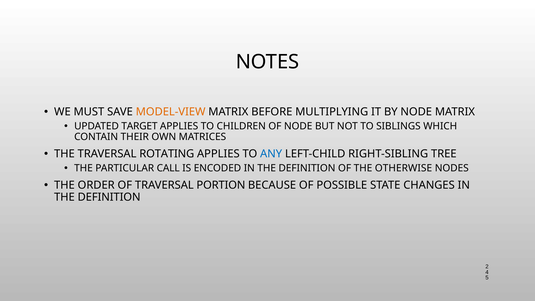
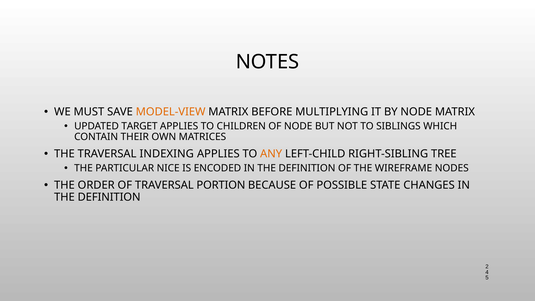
ROTATING: ROTATING -> INDEXING
ANY colour: blue -> orange
CALL: CALL -> NICE
OTHERWISE: OTHERWISE -> WIREFRAME
